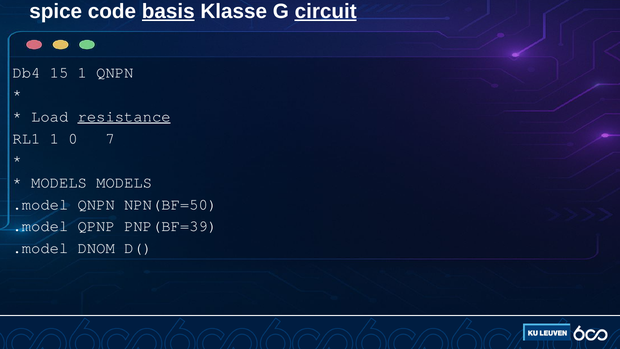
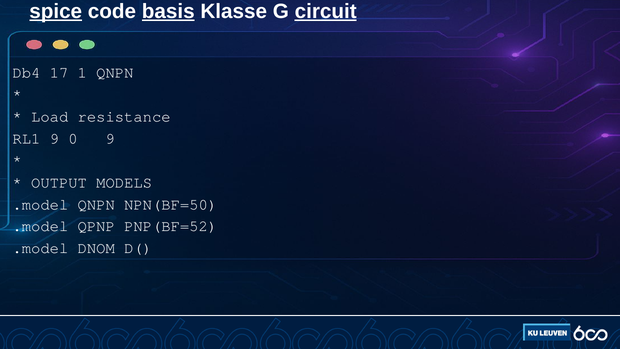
spice underline: none -> present
15: 15 -> 17
resistance underline: present -> none
RL1 1: 1 -> 9
0 7: 7 -> 9
MODELS at (59, 182): MODELS -> OUTPUT
PNP(BF=39: PNP(BF=39 -> PNP(BF=52
